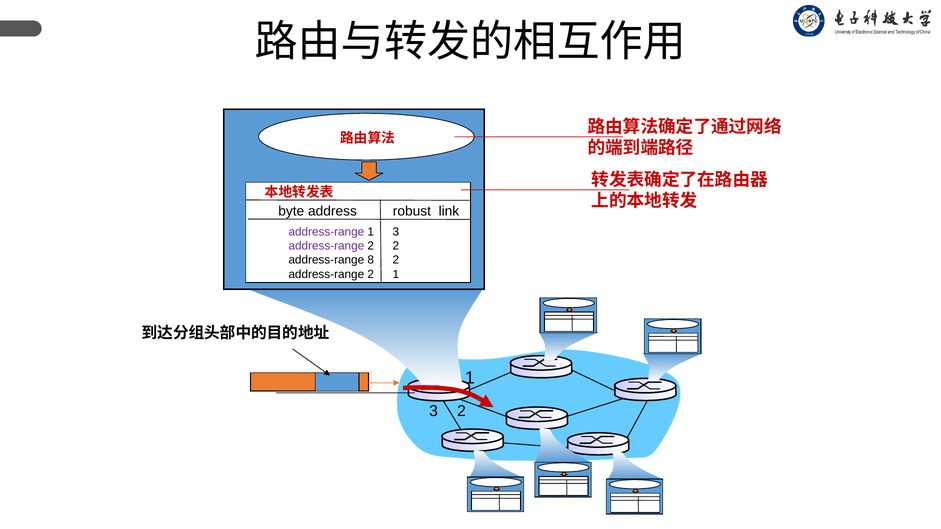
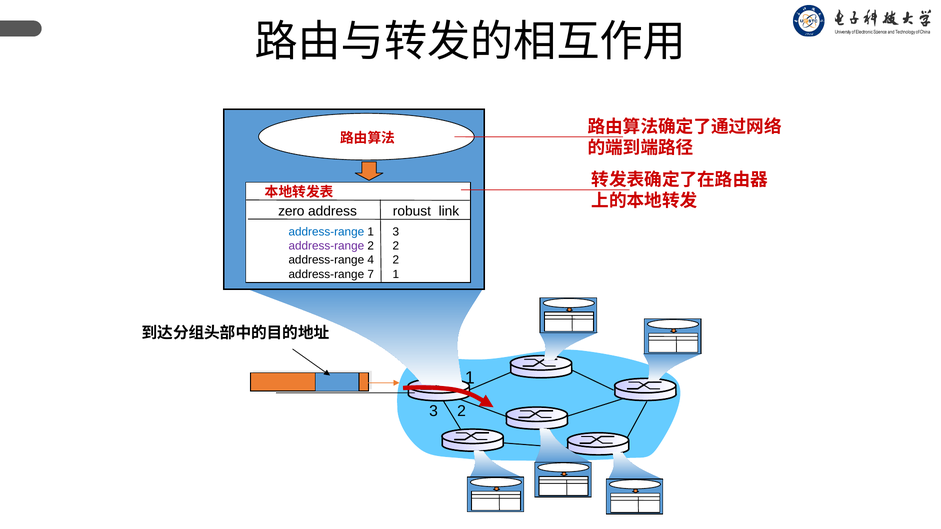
byte: byte -> zero
address-range at (326, 232) colour: purple -> blue
8: 8 -> 4
2 at (371, 274): 2 -> 7
